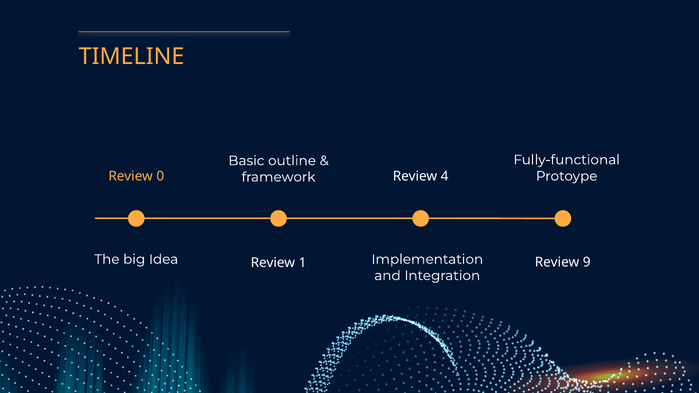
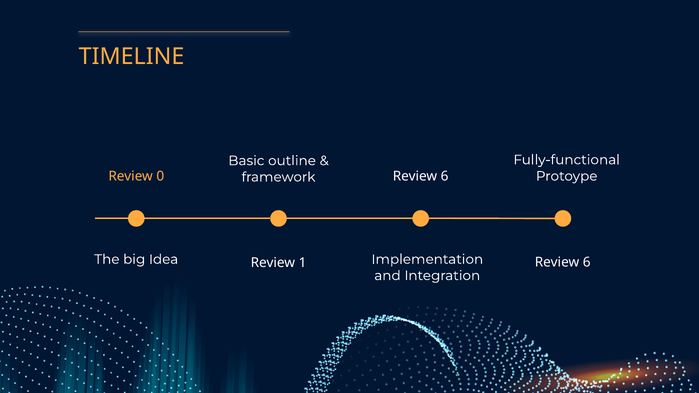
4 at (445, 176): 4 -> 6
9 at (587, 262): 9 -> 6
